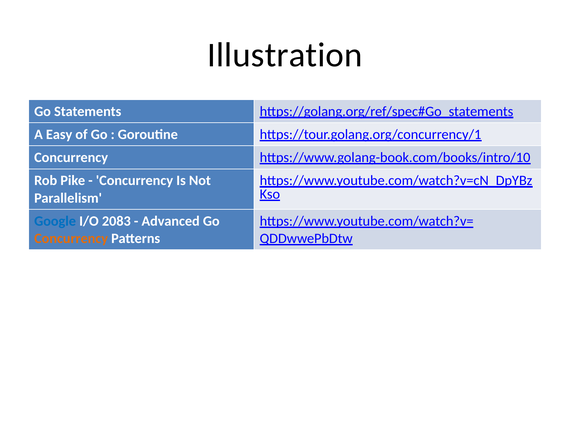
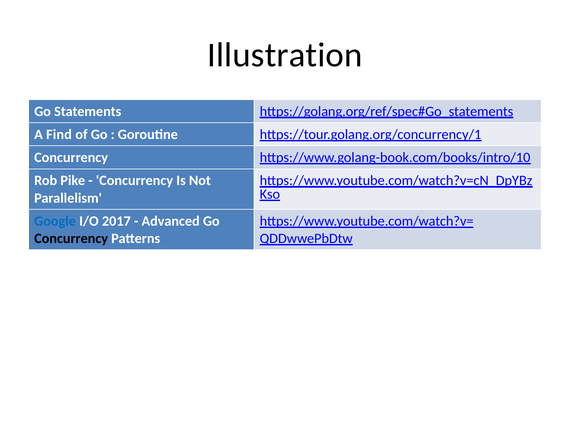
Easy: Easy -> Find
2083: 2083 -> 2017
Concurrency at (71, 239) colour: orange -> black
